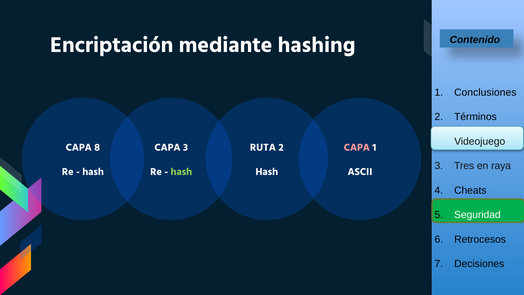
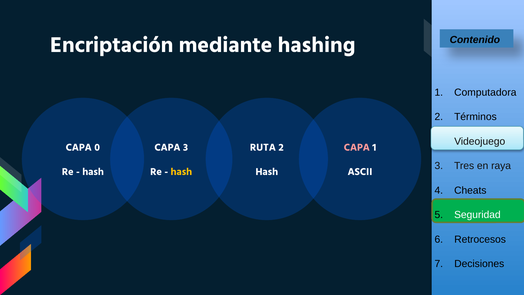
Conclusiones: Conclusiones -> Computadora
8: 8 -> 0
hash at (181, 172) colour: light green -> yellow
